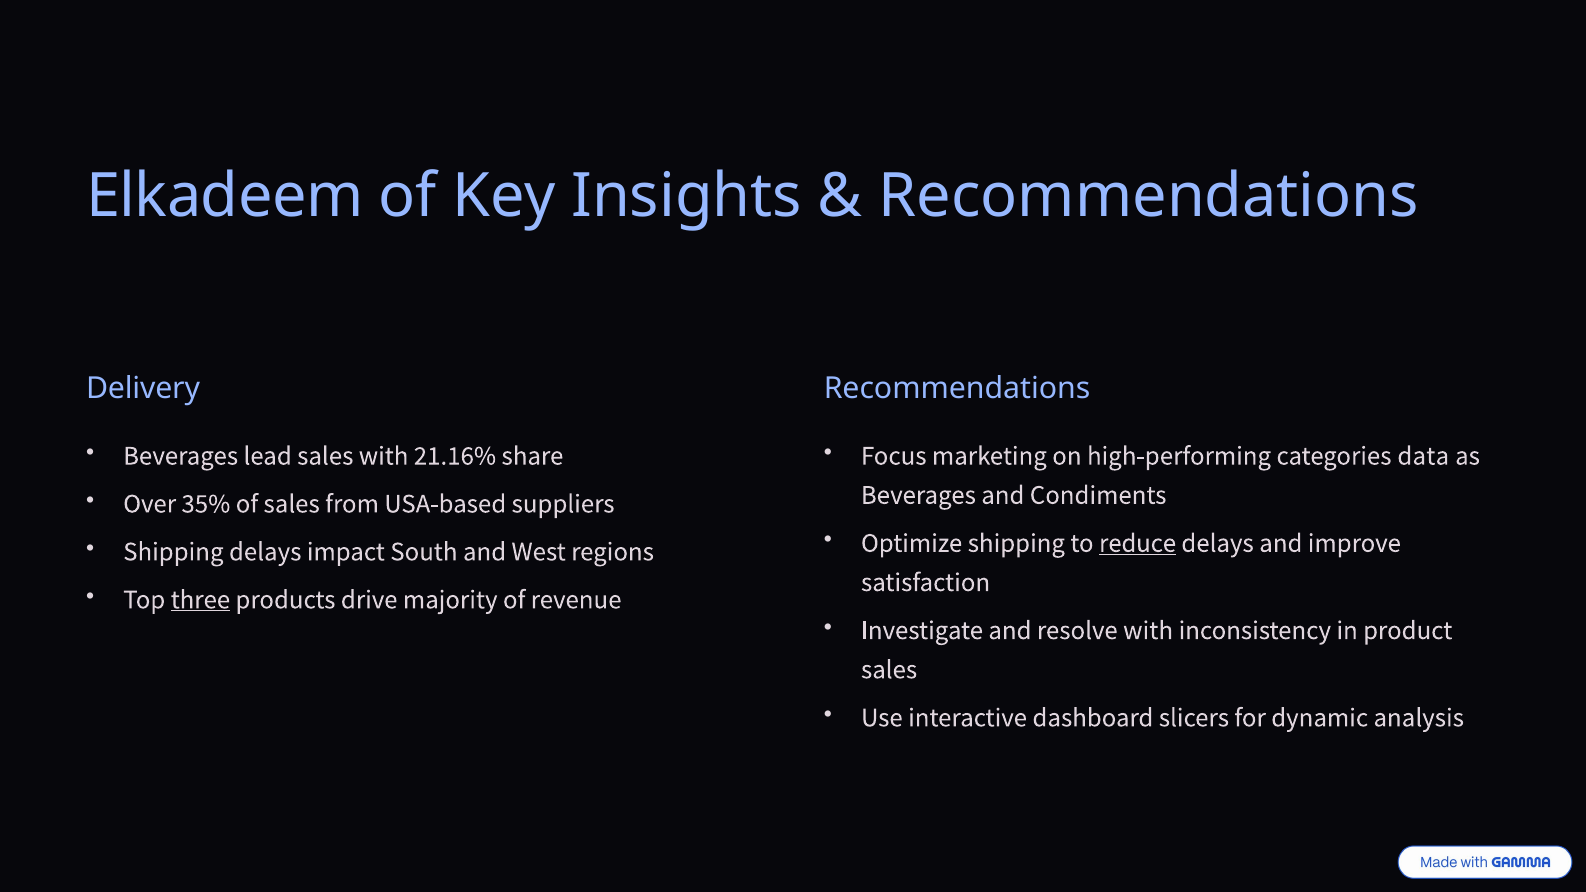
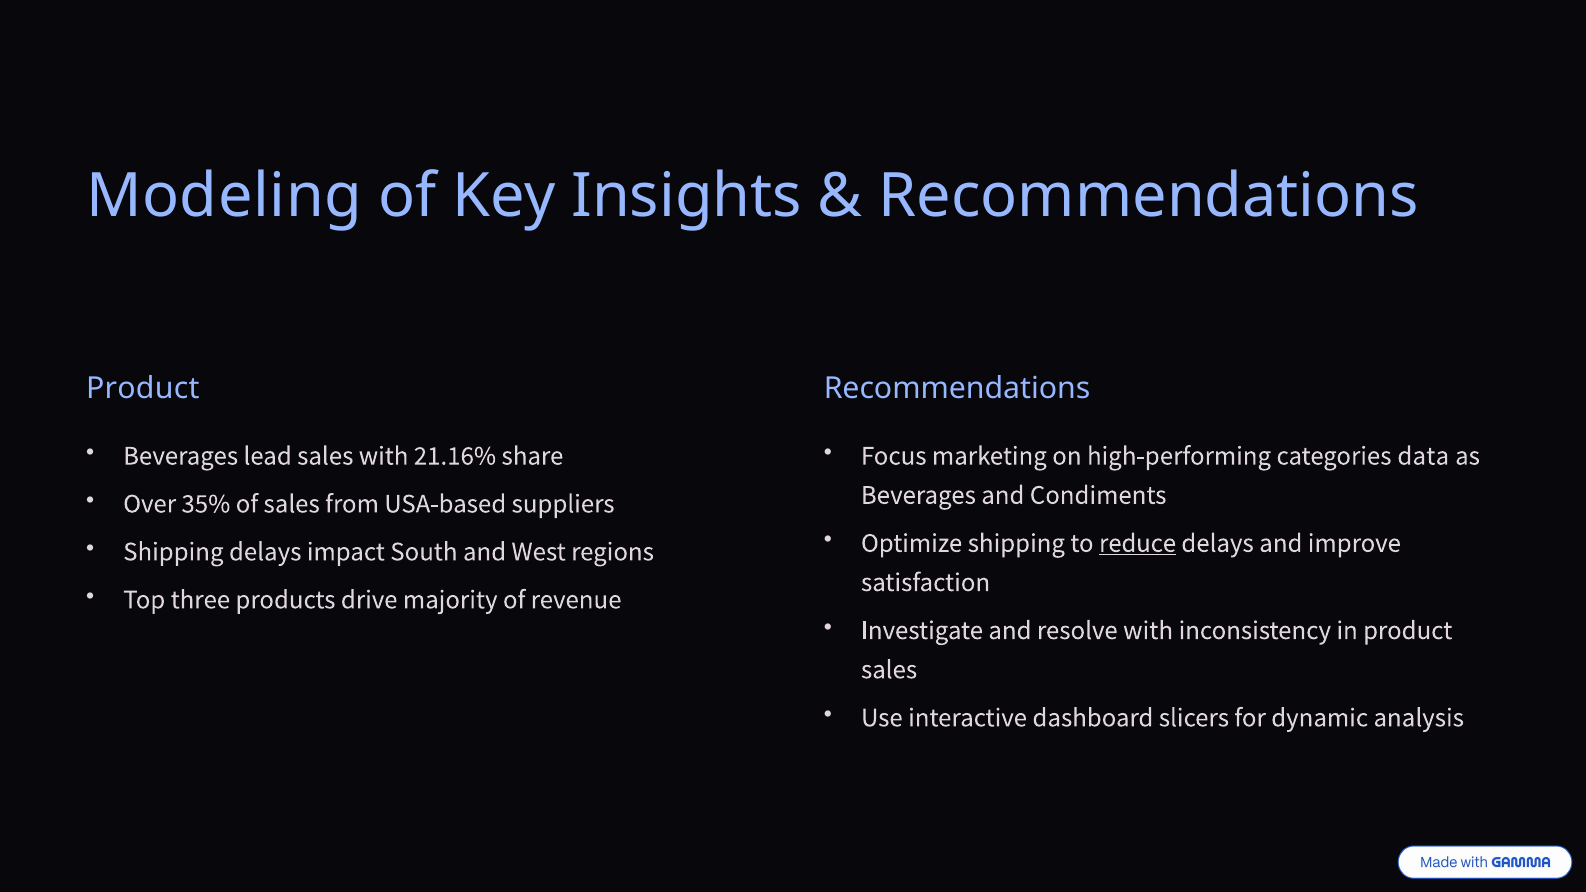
Elkadeem: Elkadeem -> Modeling
Delivery at (143, 389): Delivery -> Product
three underline: present -> none
